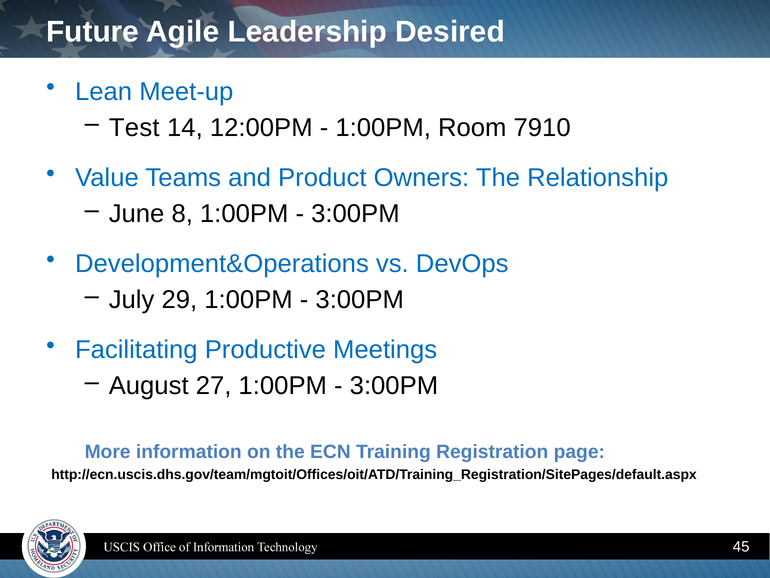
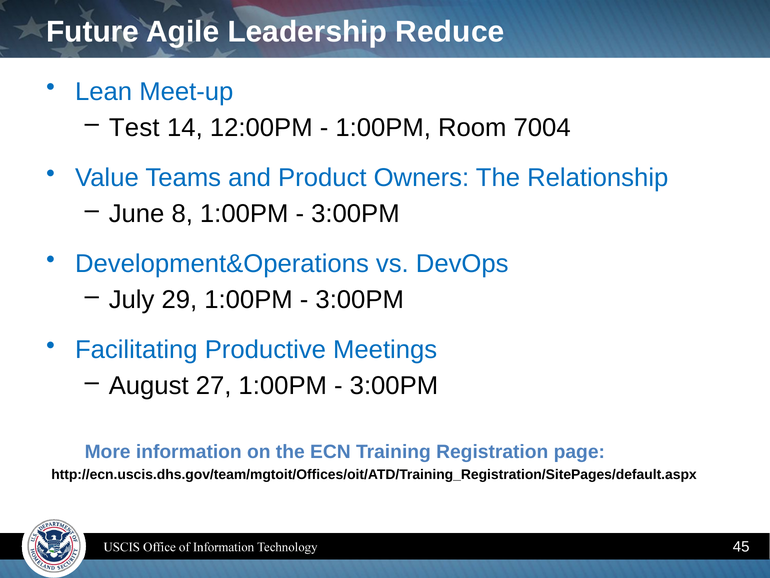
Desired: Desired -> Reduce
7910: 7910 -> 7004
